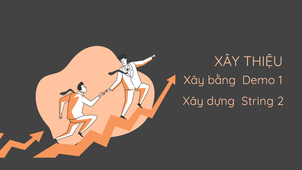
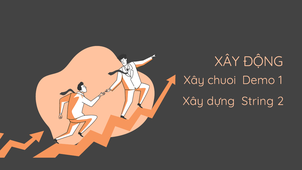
THIỆU: THIỆU -> ĐỘNG
bằng: bằng -> chuoi
